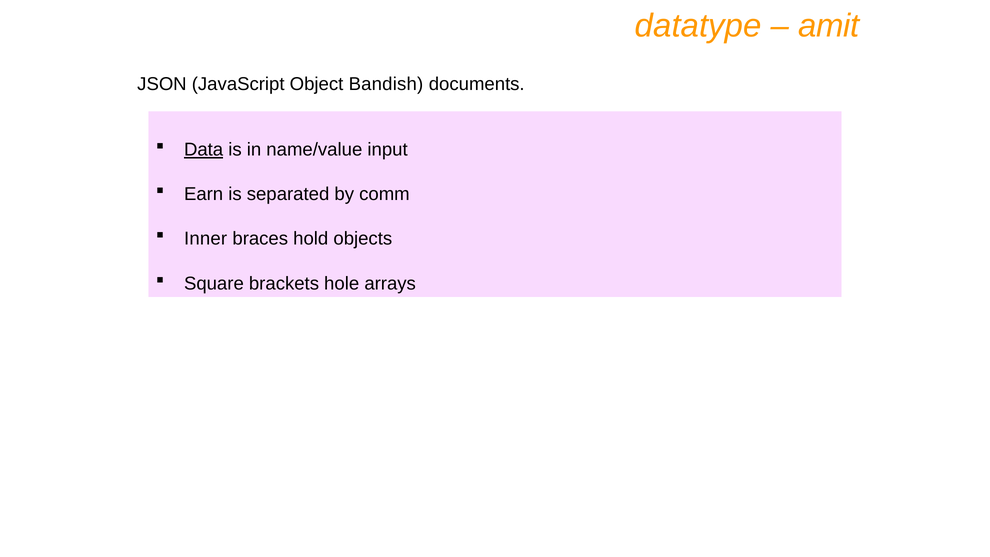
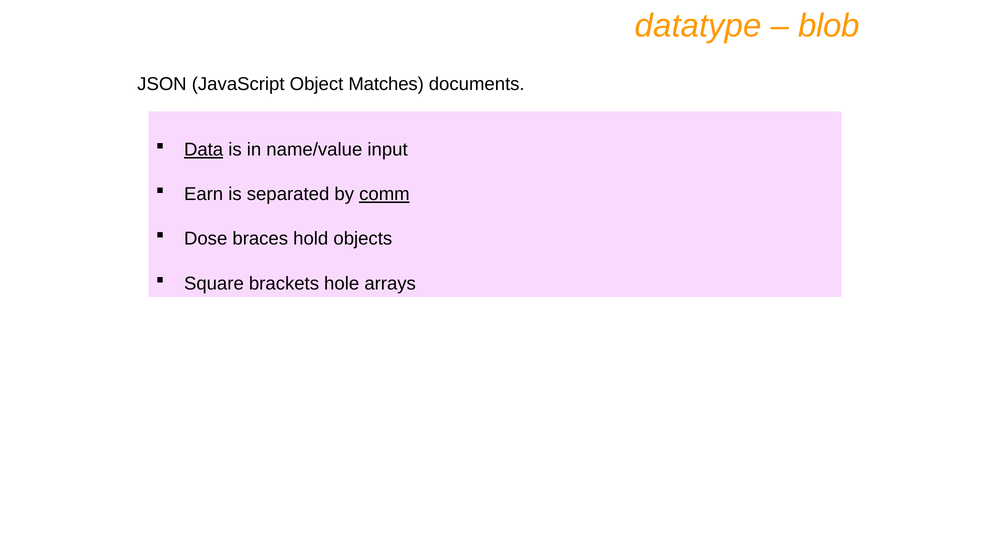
amit: amit -> blob
Bandish: Bandish -> Matches
comm underline: none -> present
Inner: Inner -> Dose
